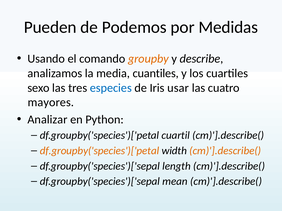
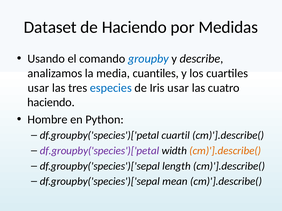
Pueden: Pueden -> Dataset
de Podemos: Podemos -> Haciendo
groupby colour: orange -> blue
sexo at (39, 88): sexo -> usar
mayores at (51, 103): mayores -> haciendo
Analizar: Analizar -> Hombre
df.groupby('species')['petal at (99, 151) colour: orange -> purple
